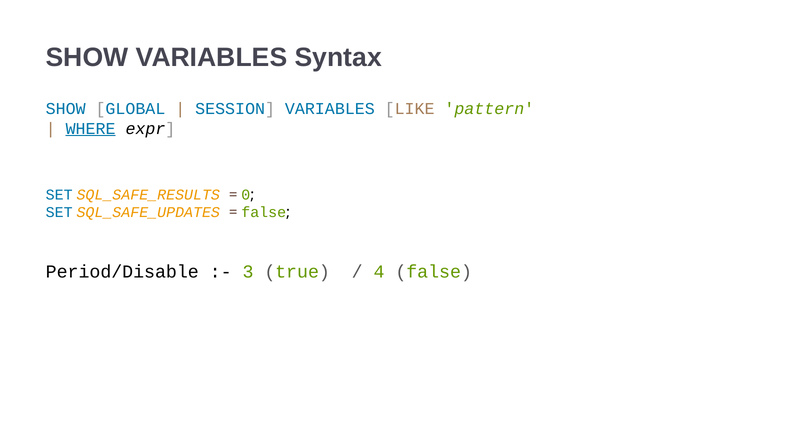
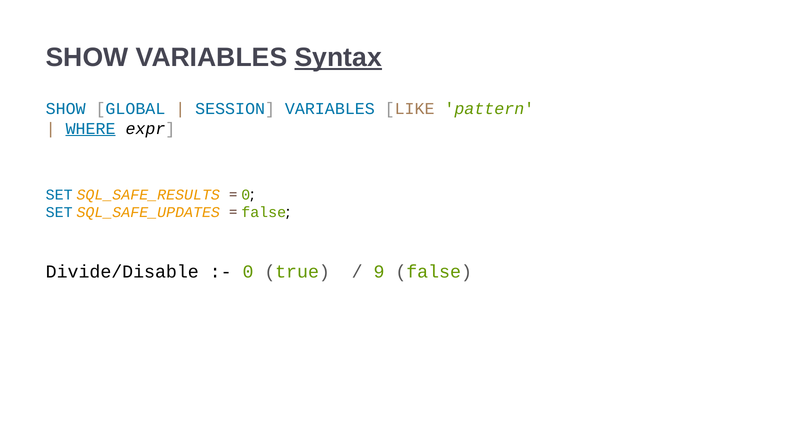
Syntax underline: none -> present
Period/Disable: Period/Disable -> Divide/Disable
3 at (248, 272): 3 -> 0
4: 4 -> 9
